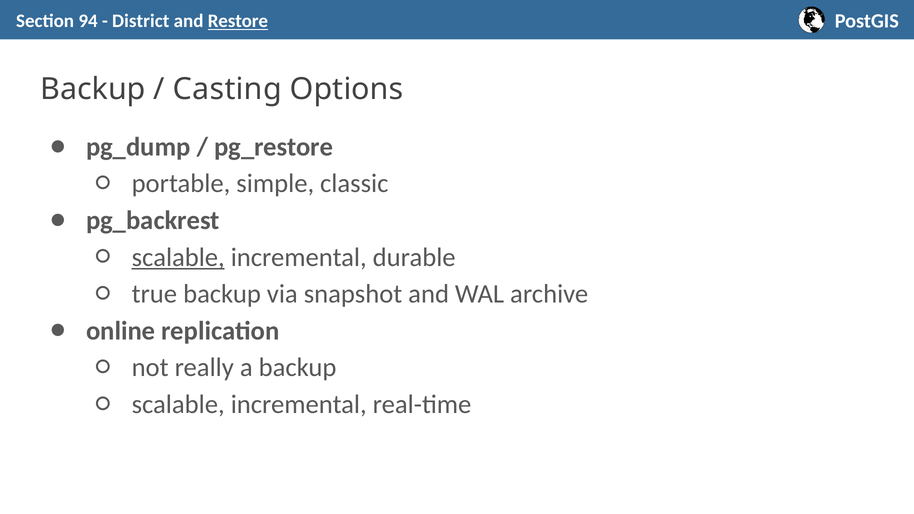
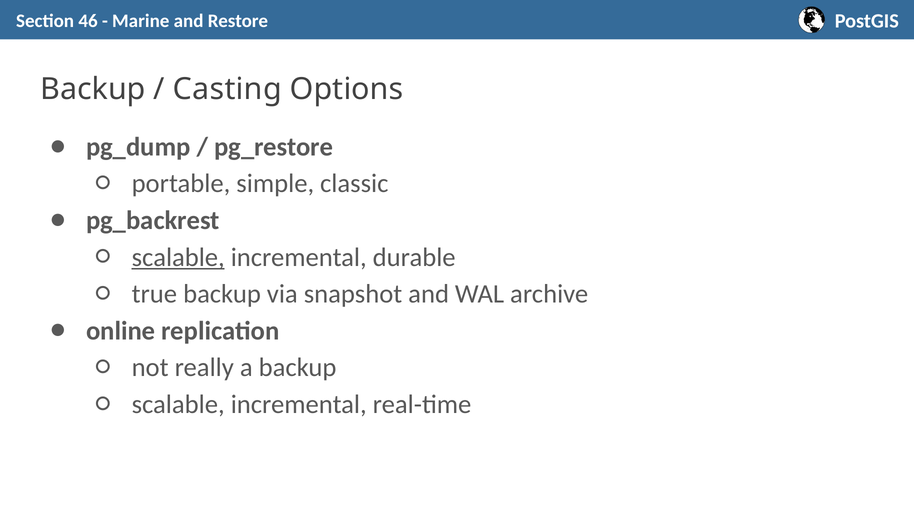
94: 94 -> 46
District: District -> Marine
Restore underline: present -> none
